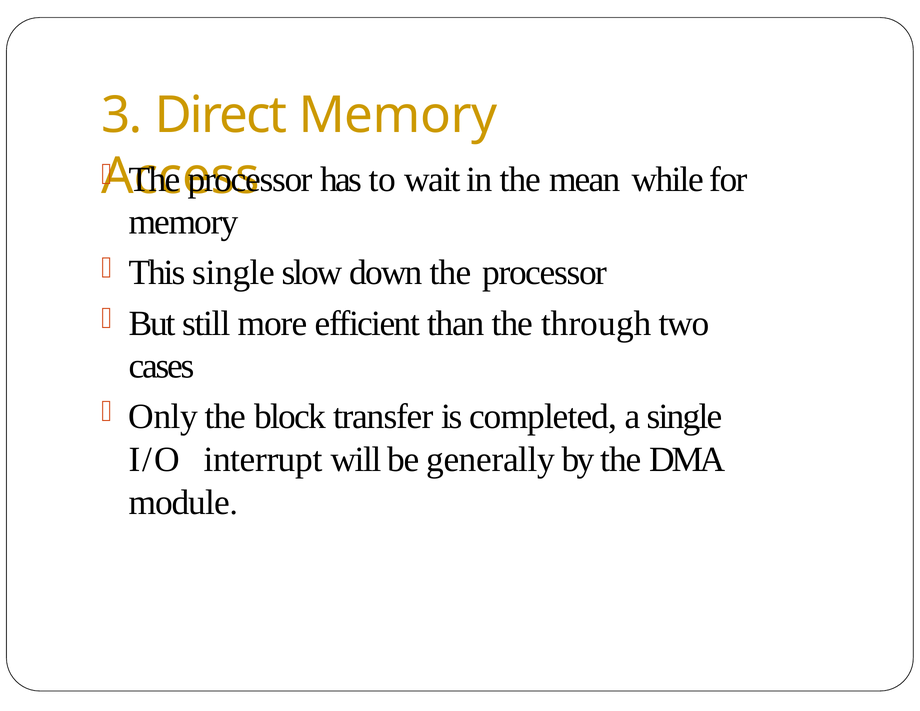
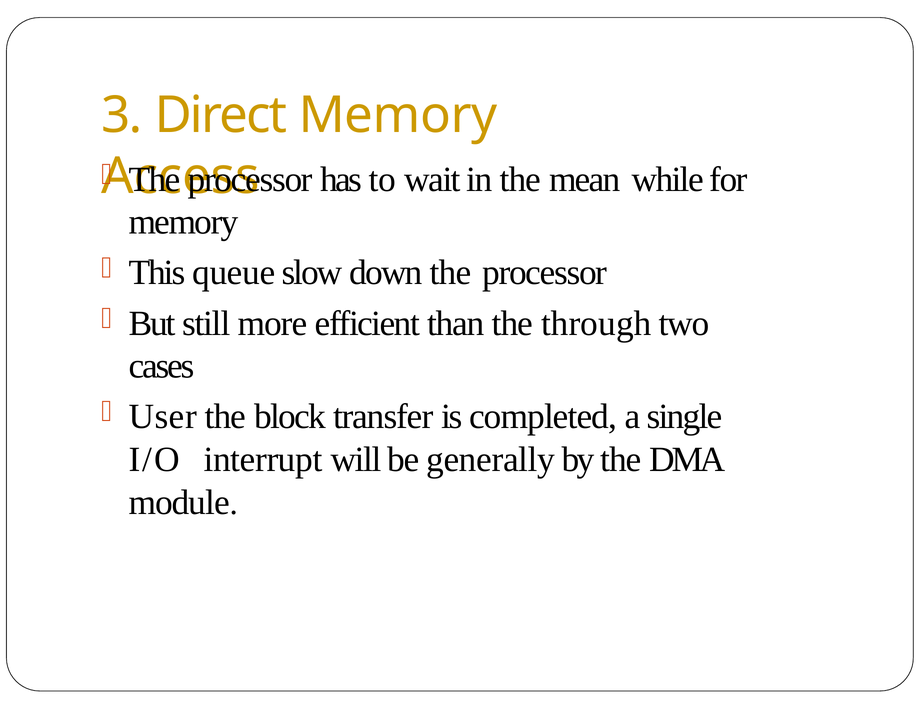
This single: single -> queue
Only: Only -> User
